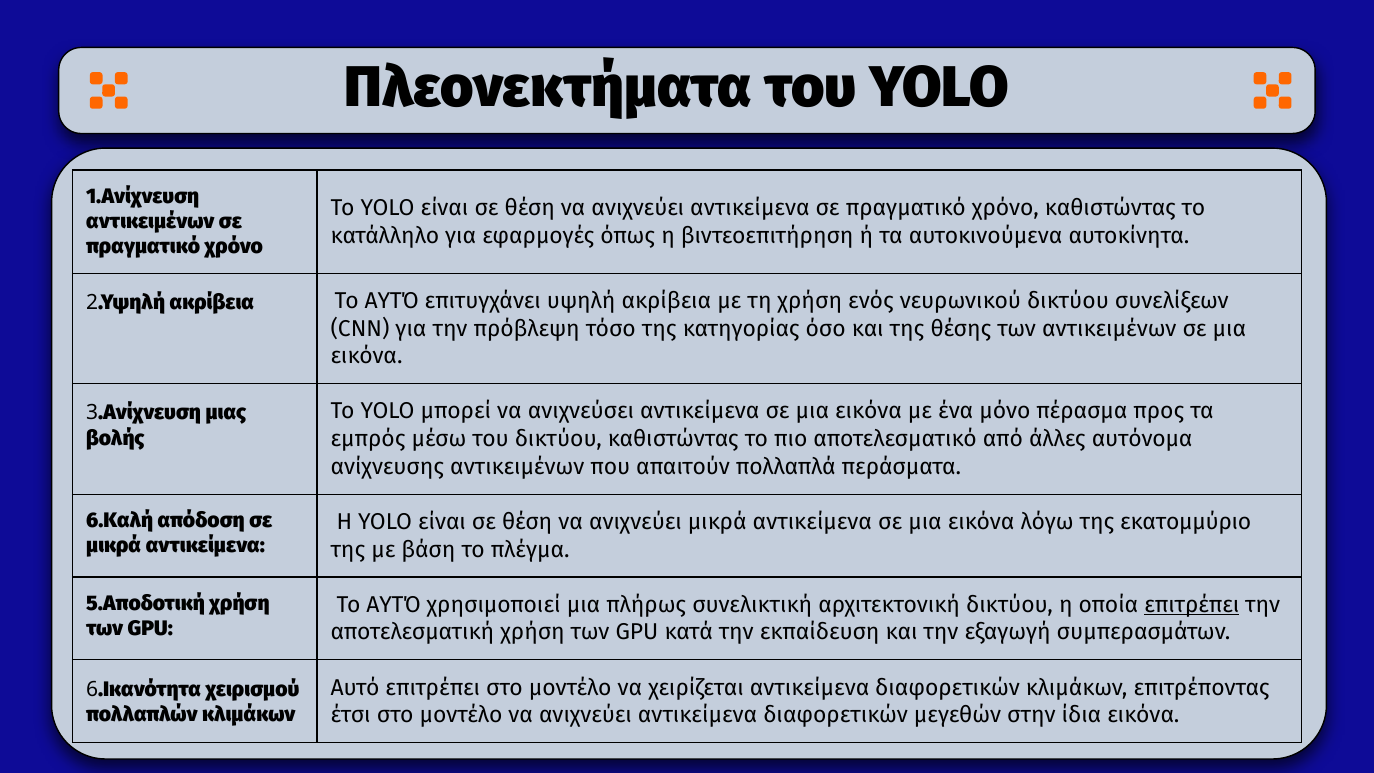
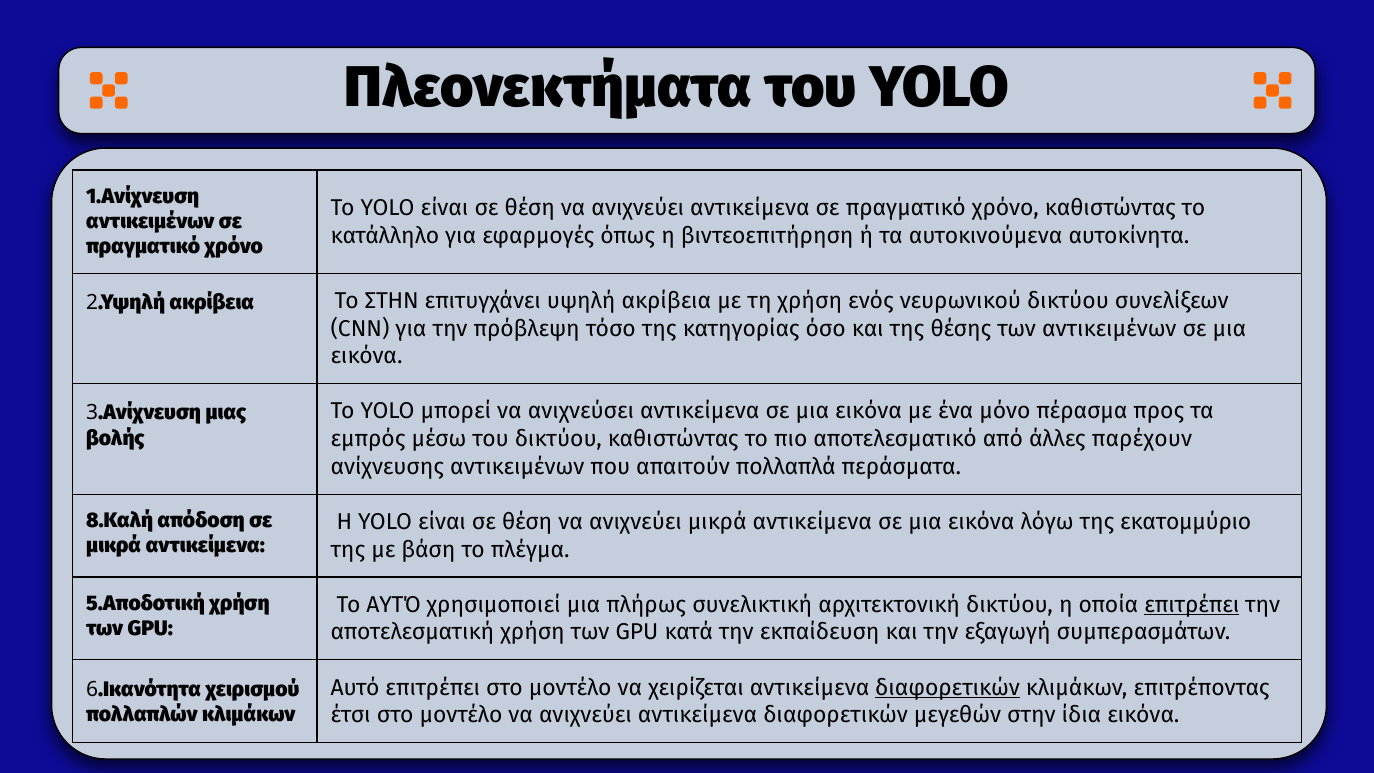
ακρίβεια Το ΑΥΤΌ: ΑΥΤΌ -> ΣΤΗΝ
αυτόνομα: αυτόνομα -> παρέχουν
6.Καλή: 6.Καλή -> 8.Καλή
διαφορετικών at (948, 687) underline: none -> present
